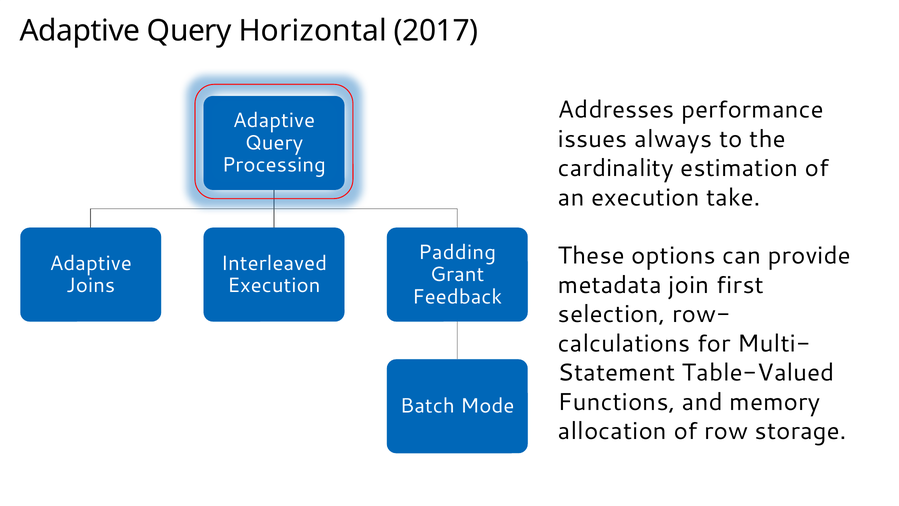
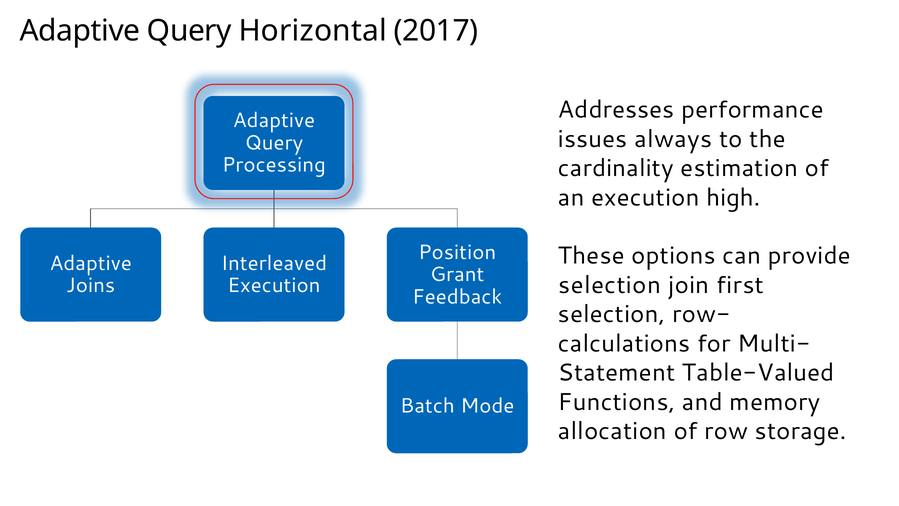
take: take -> high
Padding: Padding -> Position
metadata at (610, 285): metadata -> selection
